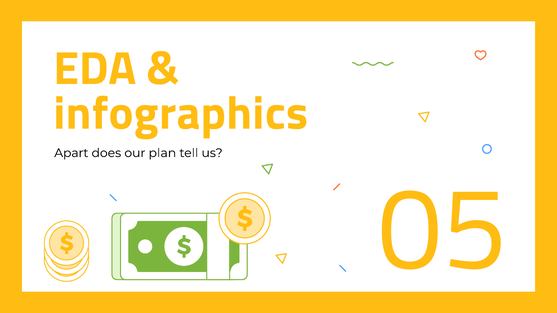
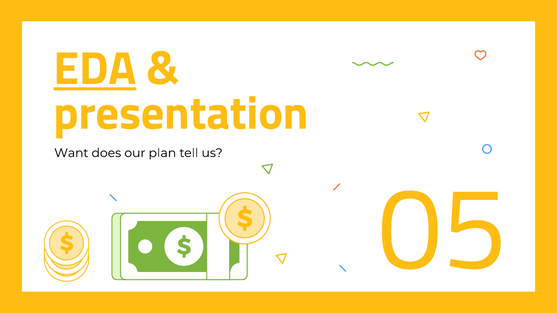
EDA underline: none -> present
infographics: infographics -> presentation
Apart: Apart -> Want
